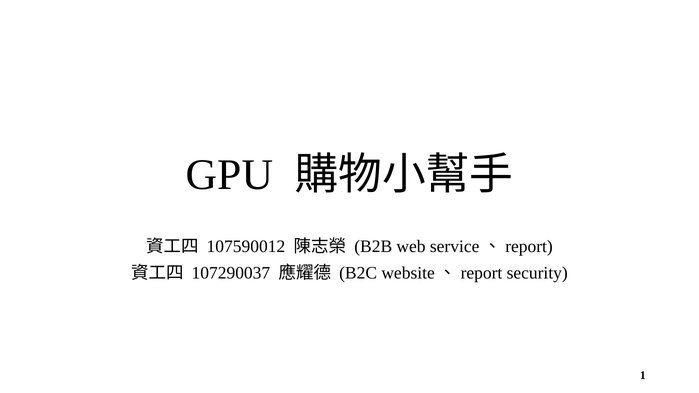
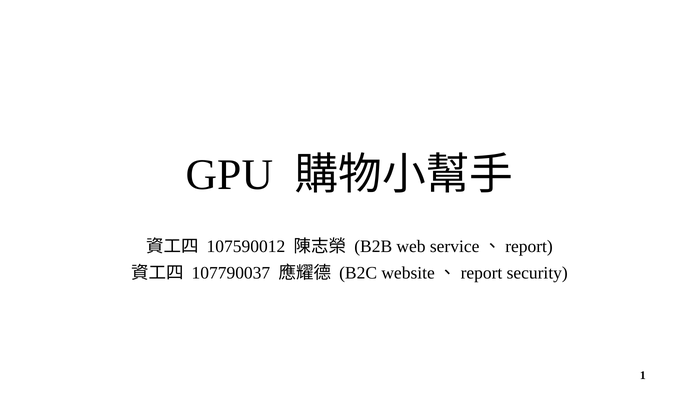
107290037: 107290037 -> 107790037
